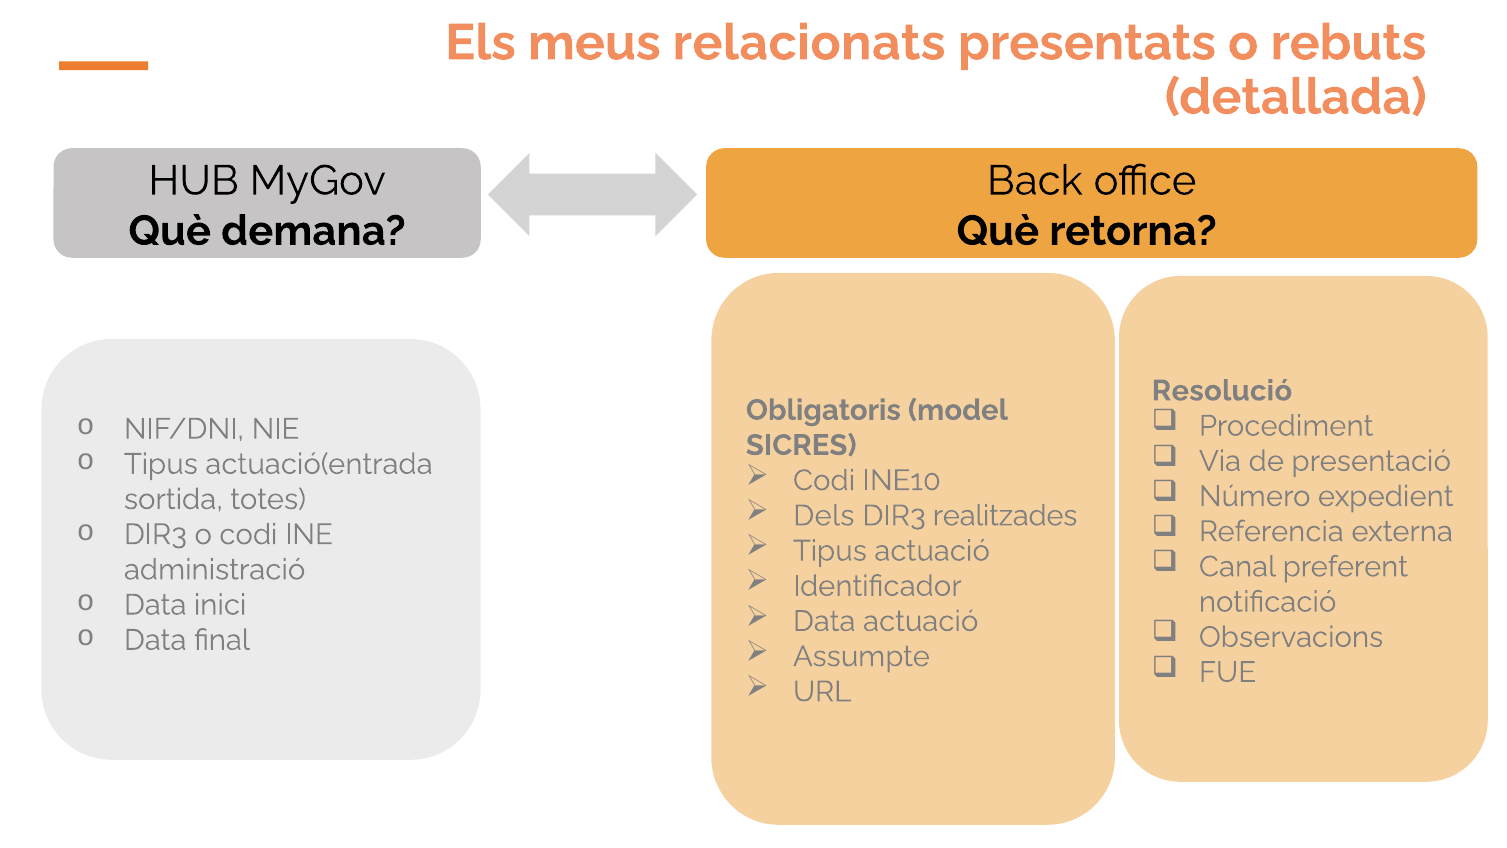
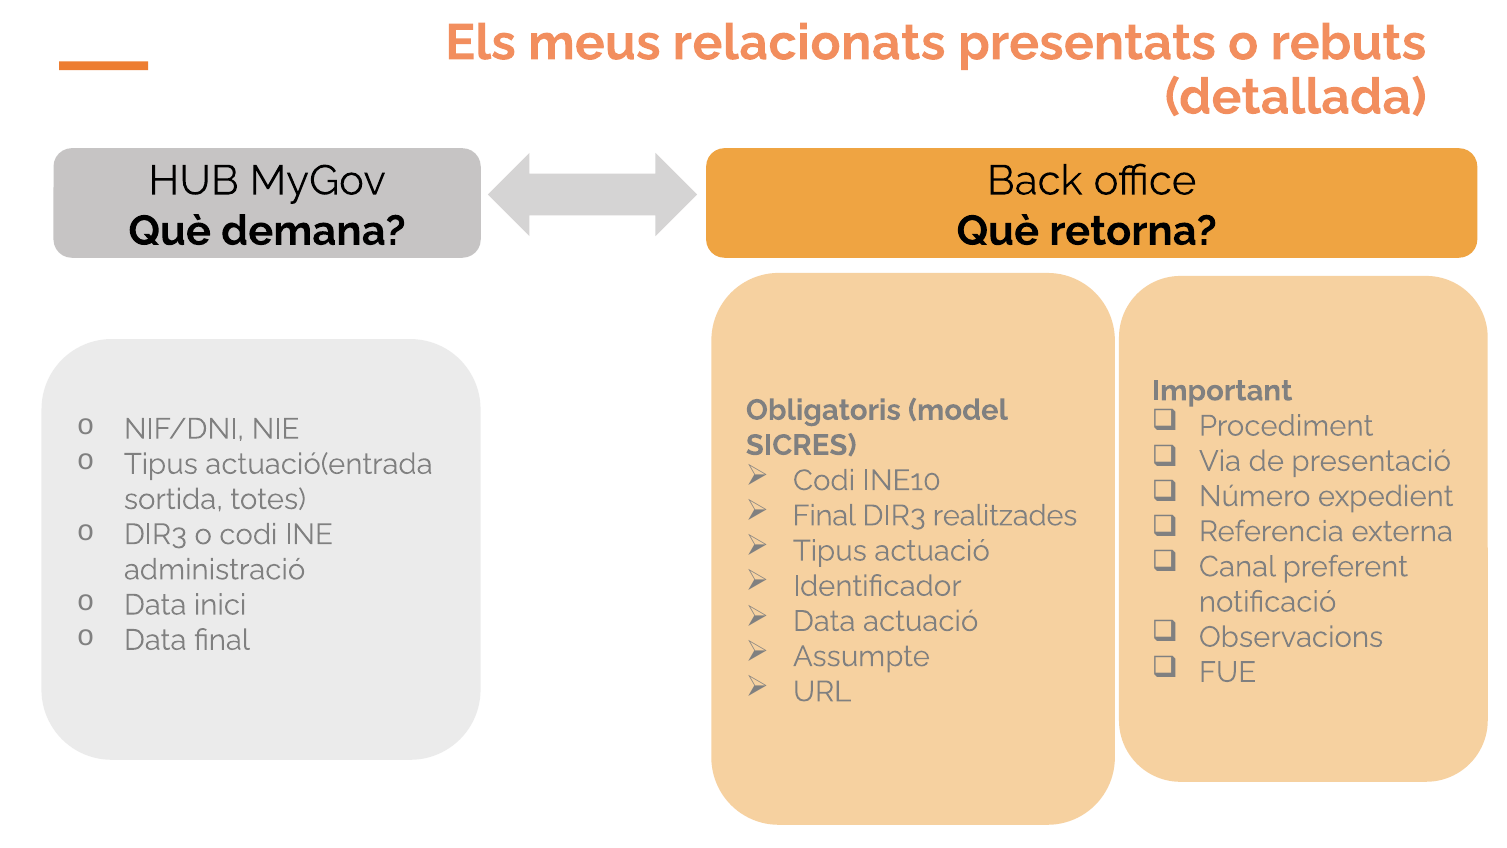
Resolució: Resolució -> Important
Dels at (824, 516): Dels -> Final
